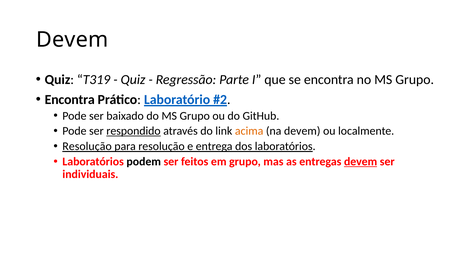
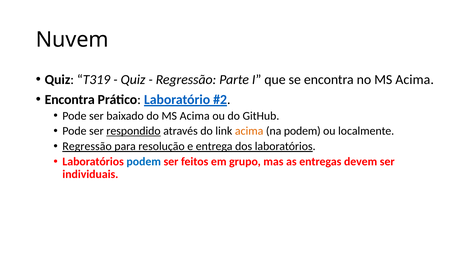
Devem at (72, 40): Devem -> Nuvem
no MS Grupo: Grupo -> Acima
do MS Grupo: Grupo -> Acima
na devem: devem -> podem
Resolução at (87, 146): Resolução -> Regressão
podem at (144, 162) colour: black -> blue
devem at (361, 162) underline: present -> none
